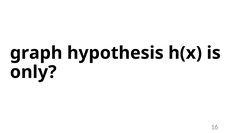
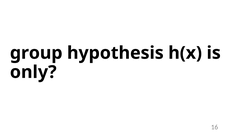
graph: graph -> group
